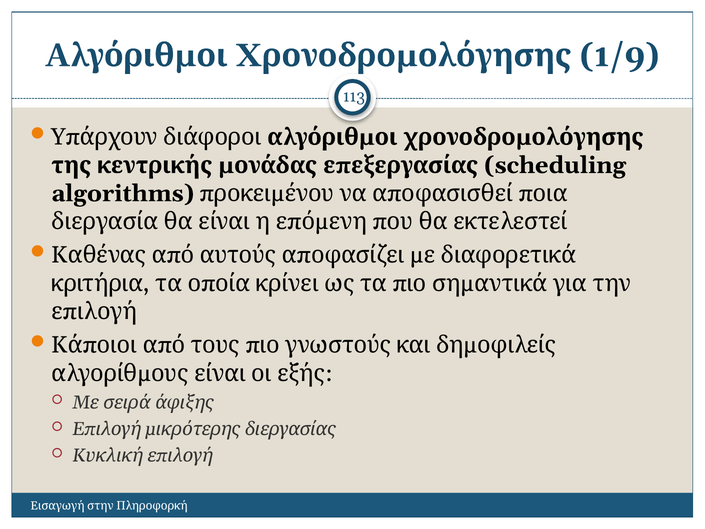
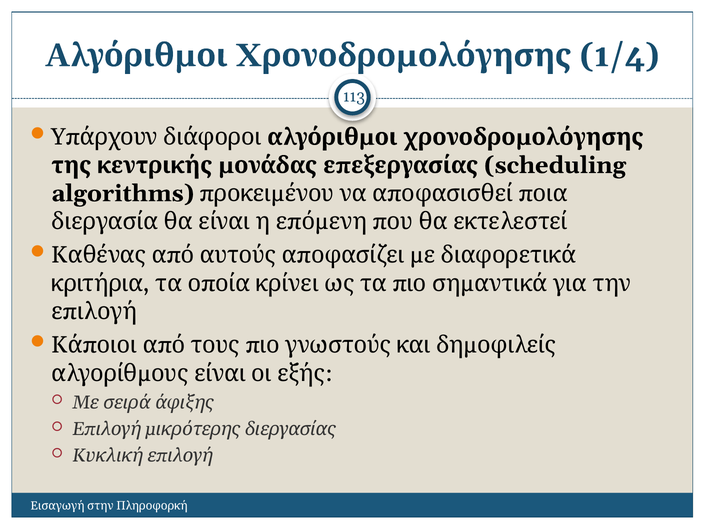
1/9: 1/9 -> 1/4
